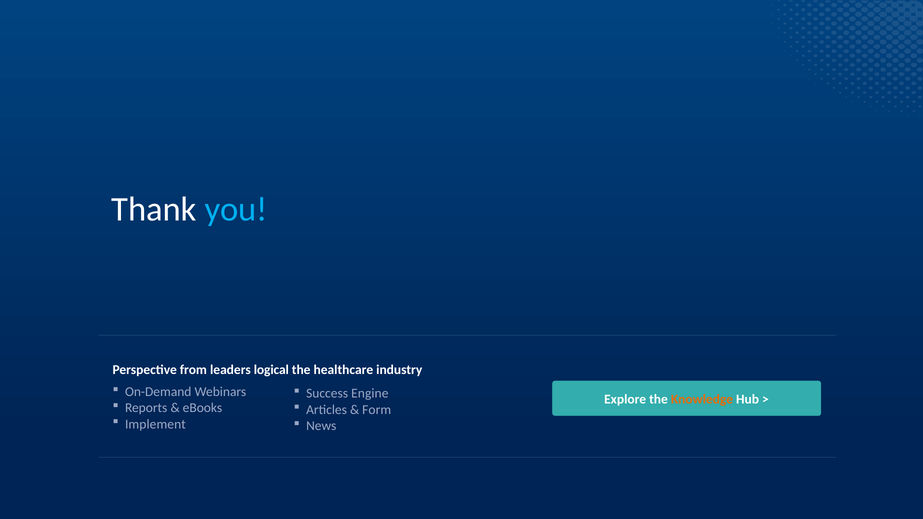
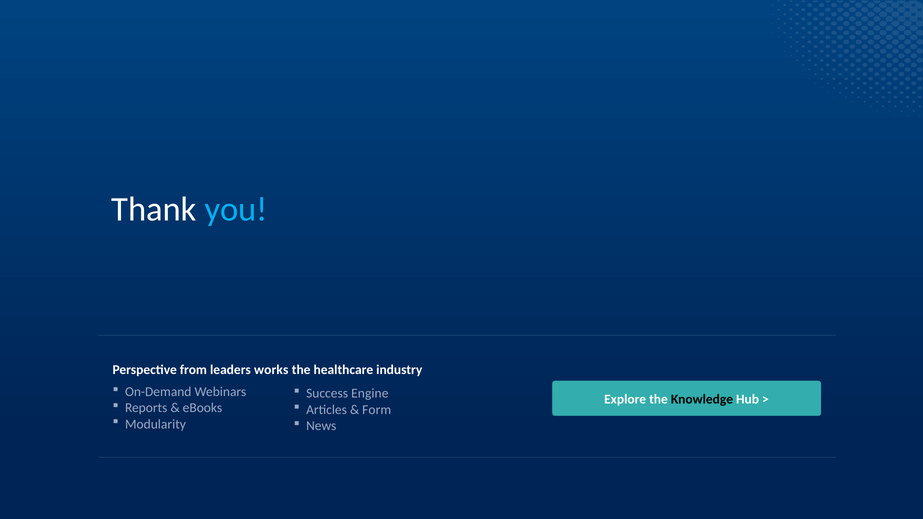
logical: logical -> works
Knowledge colour: orange -> black
Implement: Implement -> Modularity
